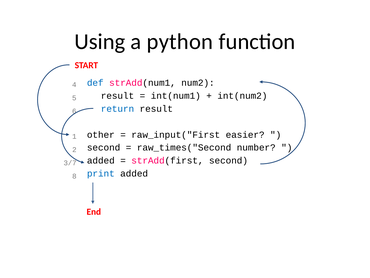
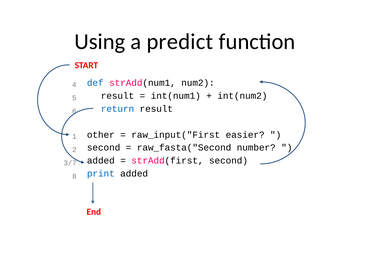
python: python -> predict
raw_times("Second: raw_times("Second -> raw_fasta("Second
